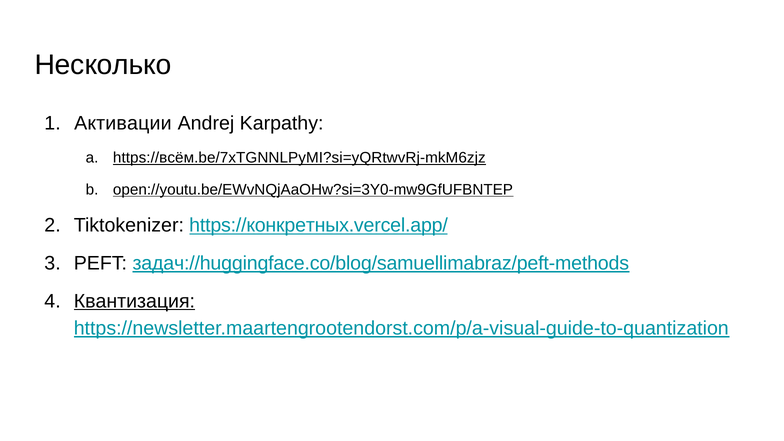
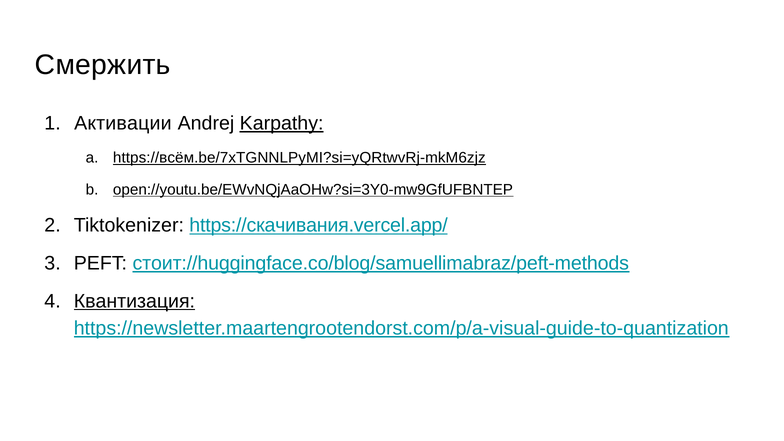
Несколько: Несколько -> Смержить
Karpathy underline: none -> present
https://конкретных.vercel.app/: https://конкретных.vercel.app/ -> https://скачивания.vercel.app/
задач://huggingface.co/blog/samuellimabraz/peft-methods: задач://huggingface.co/blog/samuellimabraz/peft-methods -> стоит://huggingface.co/blog/samuellimabraz/peft-methods
